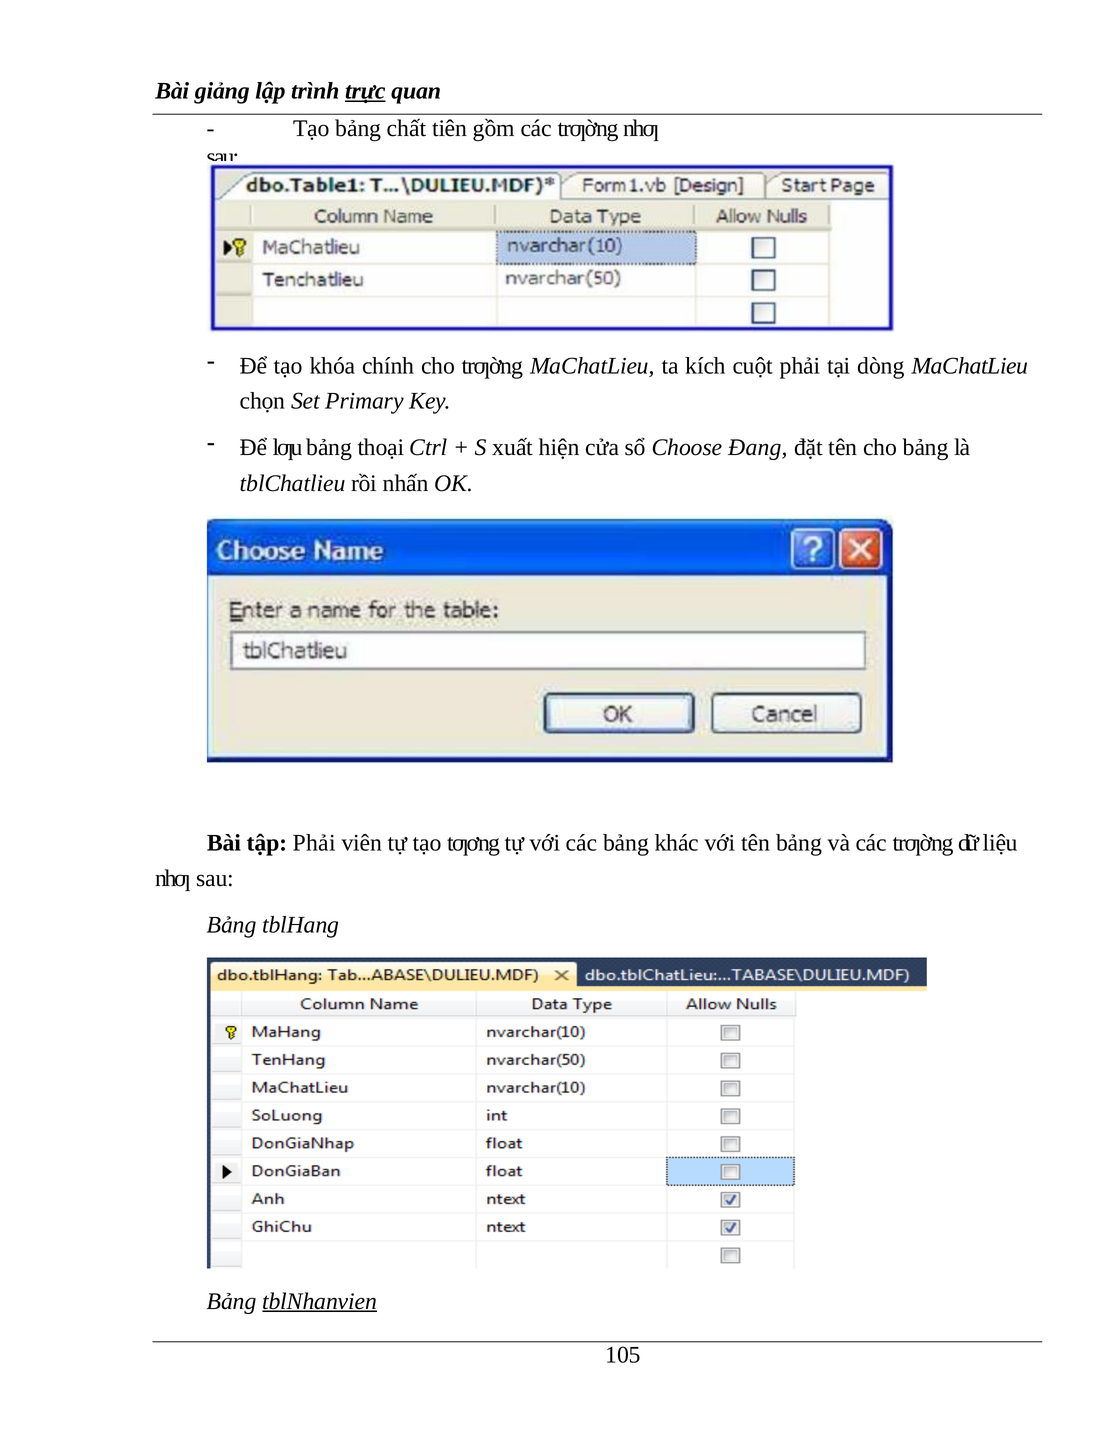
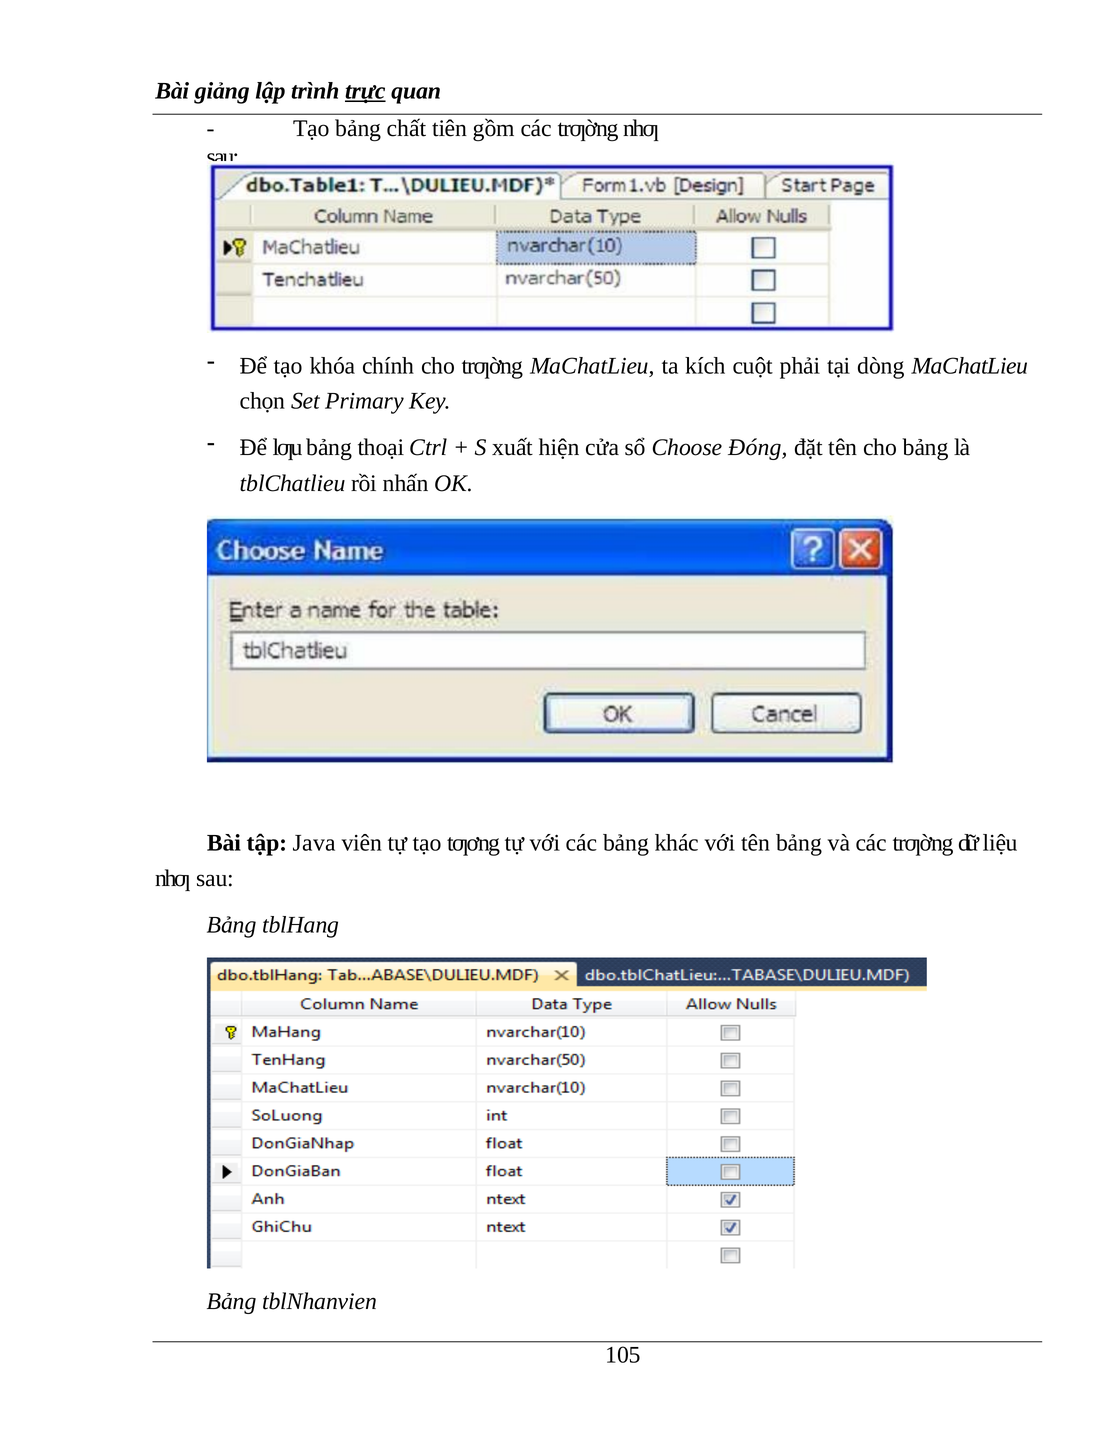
Đang: Đang -> Đóng
tập Phải: Phải -> Java
tblNhanvien underline: present -> none
